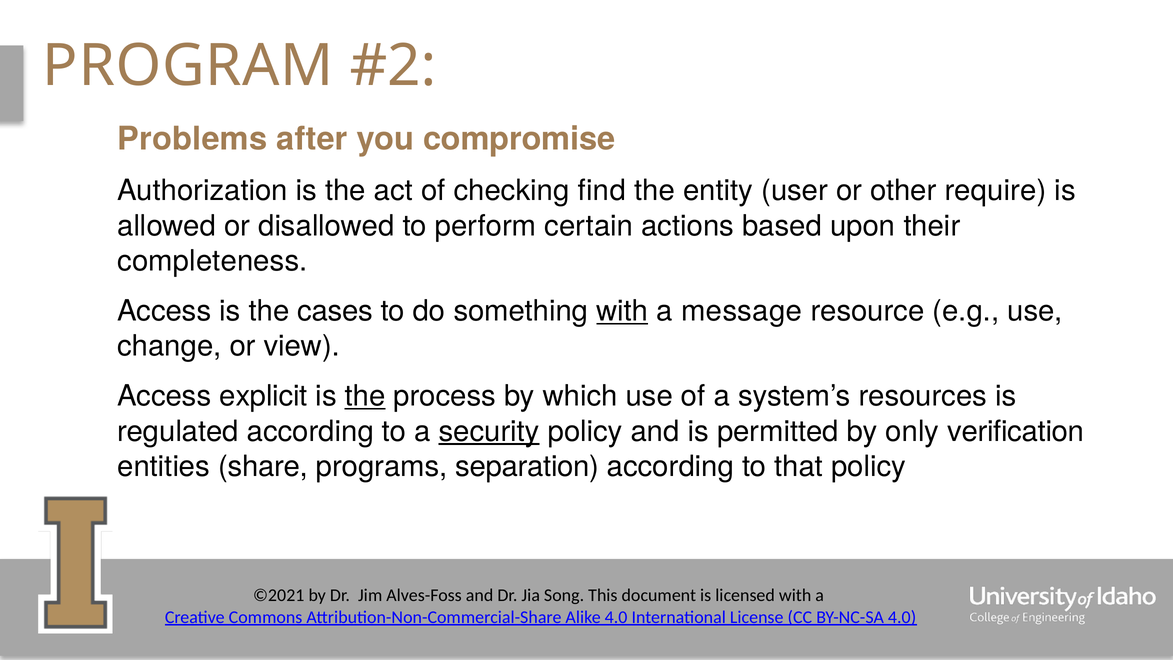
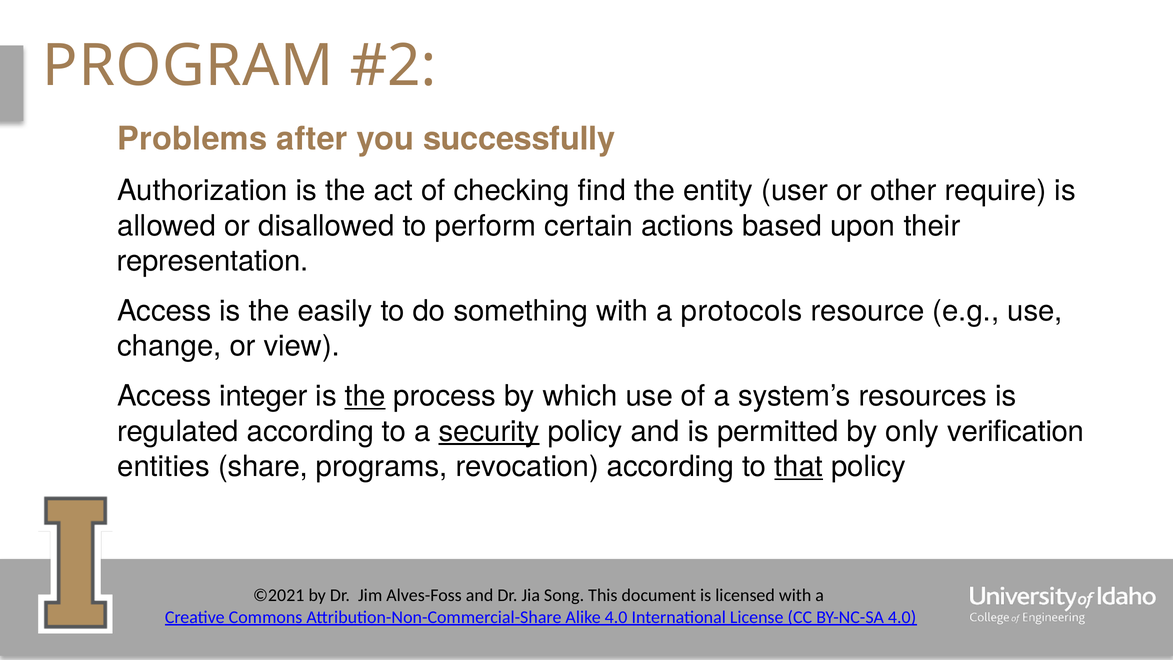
compromise: compromise -> successfully
completeness: completeness -> representation
cases: cases -> easily
with at (622, 311) underline: present -> none
message: message -> protocols
explicit: explicit -> integer
separation: separation -> revocation
that underline: none -> present
